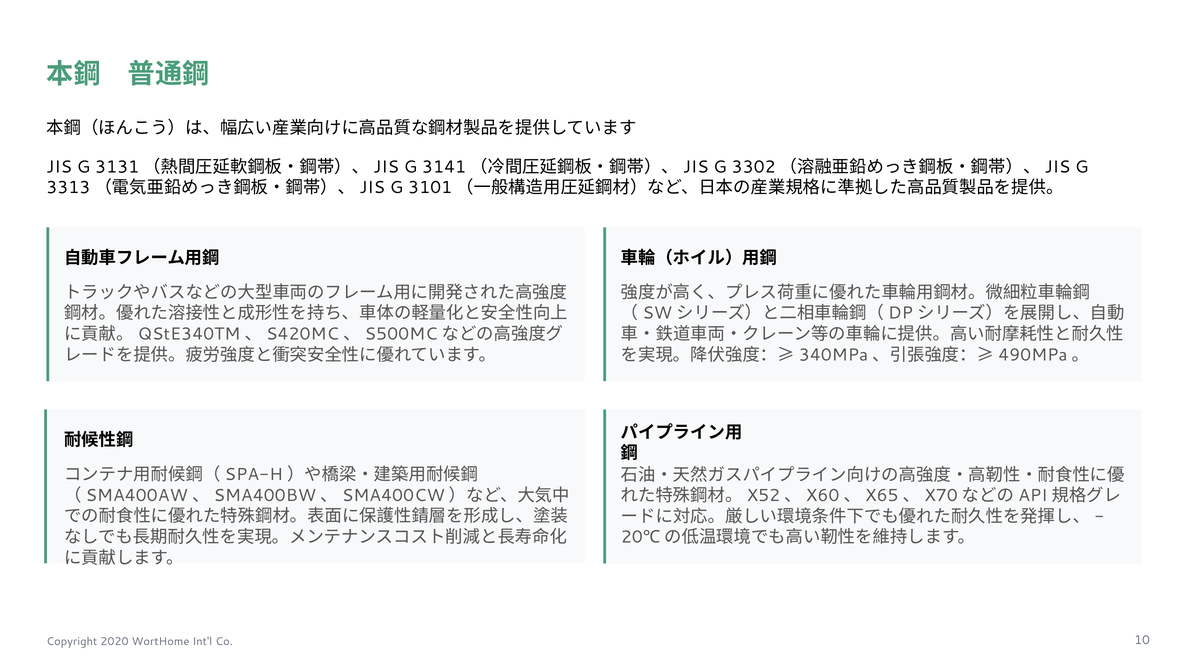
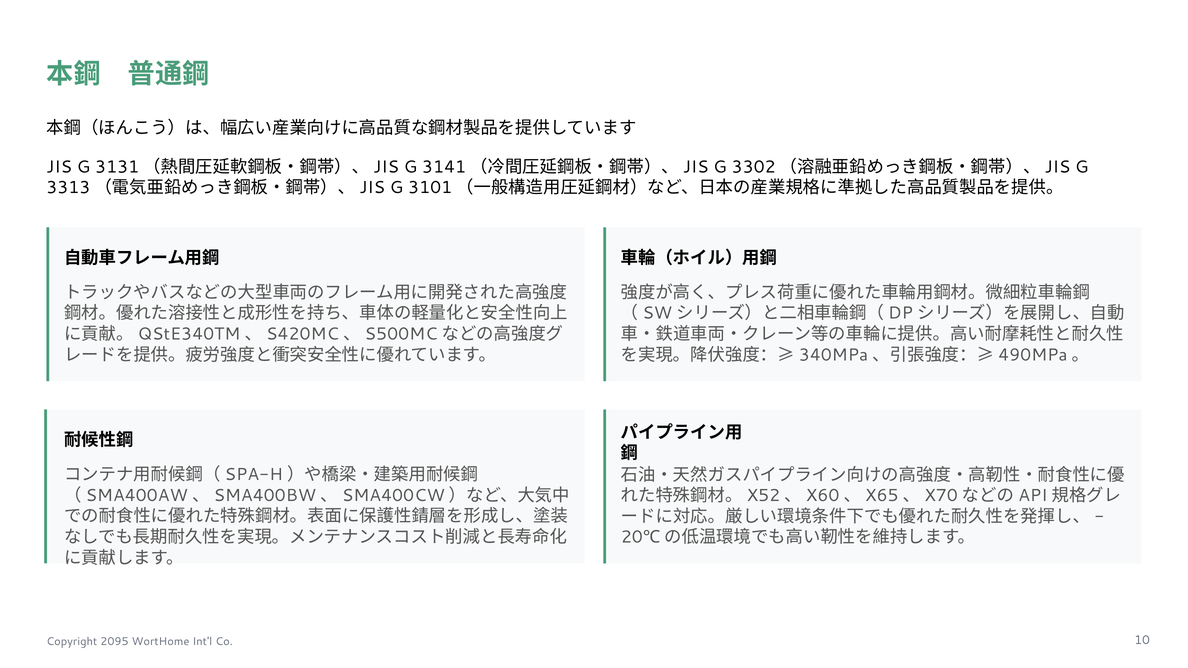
2020: 2020 -> 2095
